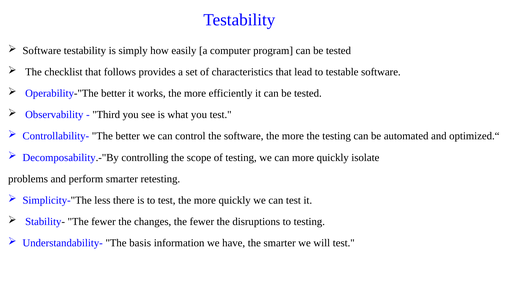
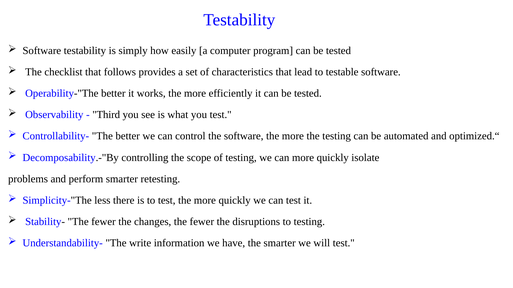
basis: basis -> write
